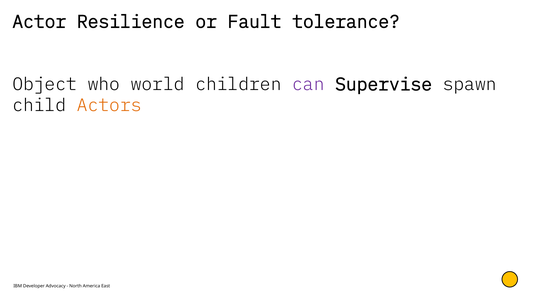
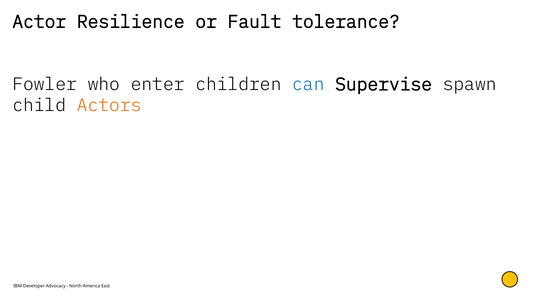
Object: Object -> Fowler
world: world -> enter
can colour: purple -> blue
